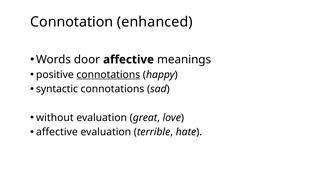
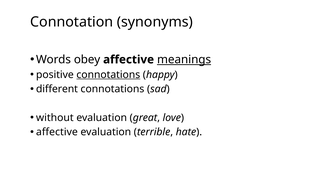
enhanced: enhanced -> synonyms
door: door -> obey
meanings underline: none -> present
syntactic: syntactic -> different
